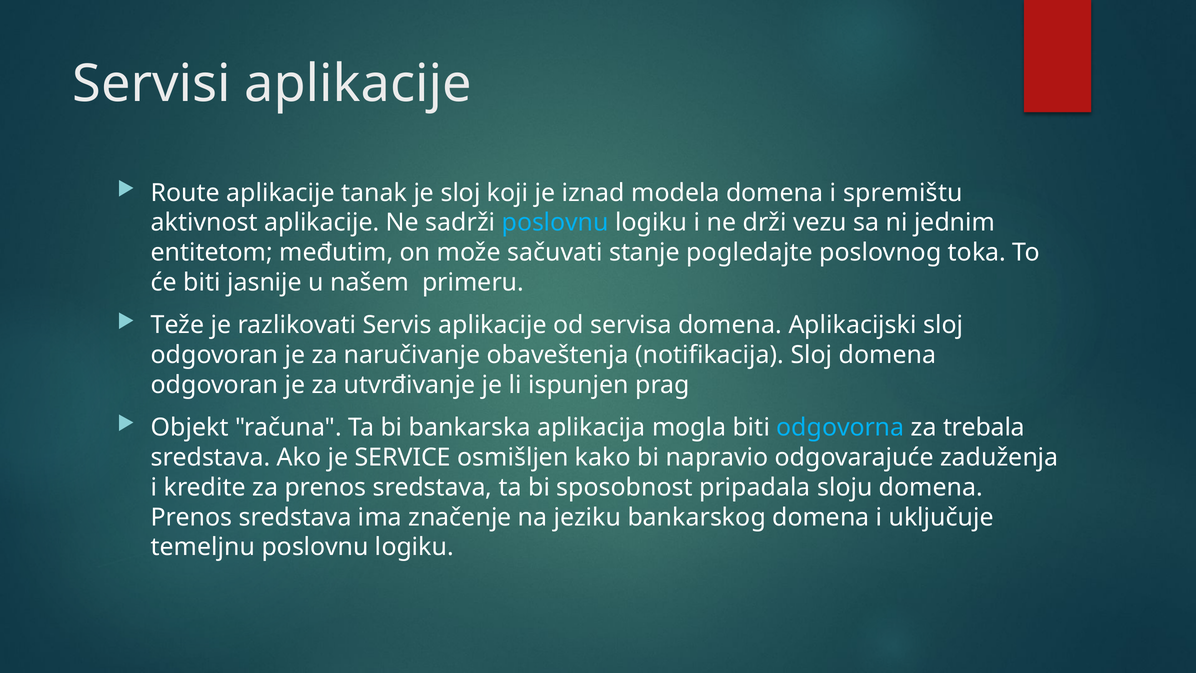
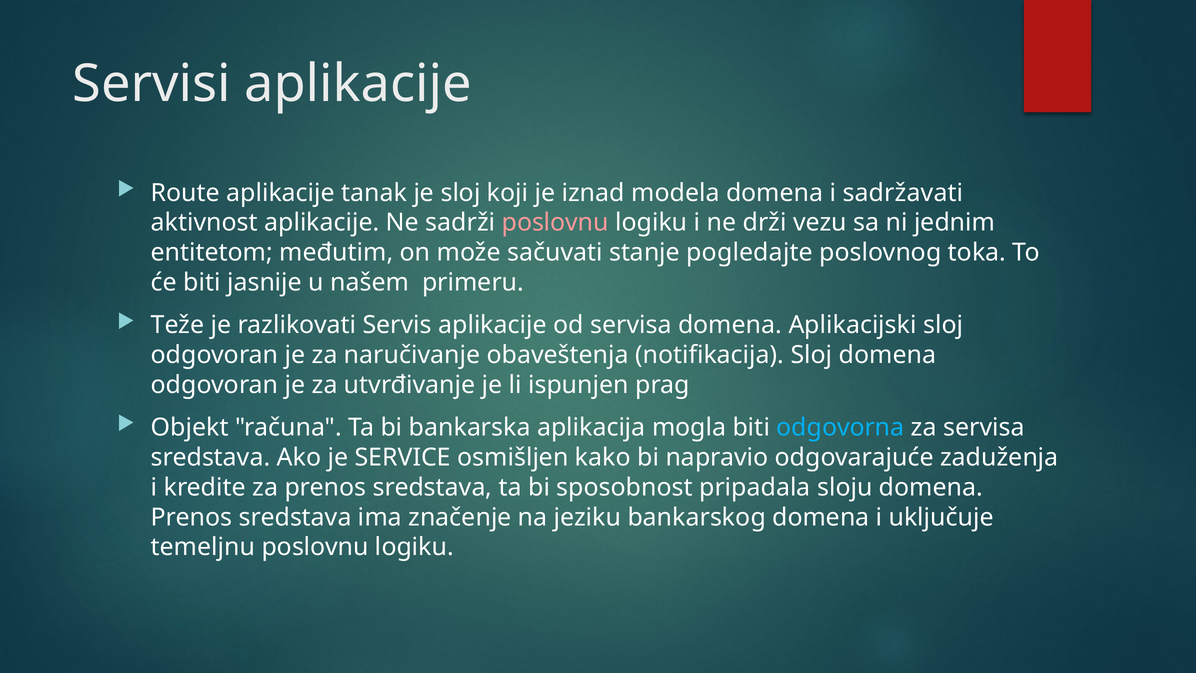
spremištu: spremištu -> sadržavati
poslovnu at (555, 223) colour: light blue -> pink
za trebala: trebala -> servisa
